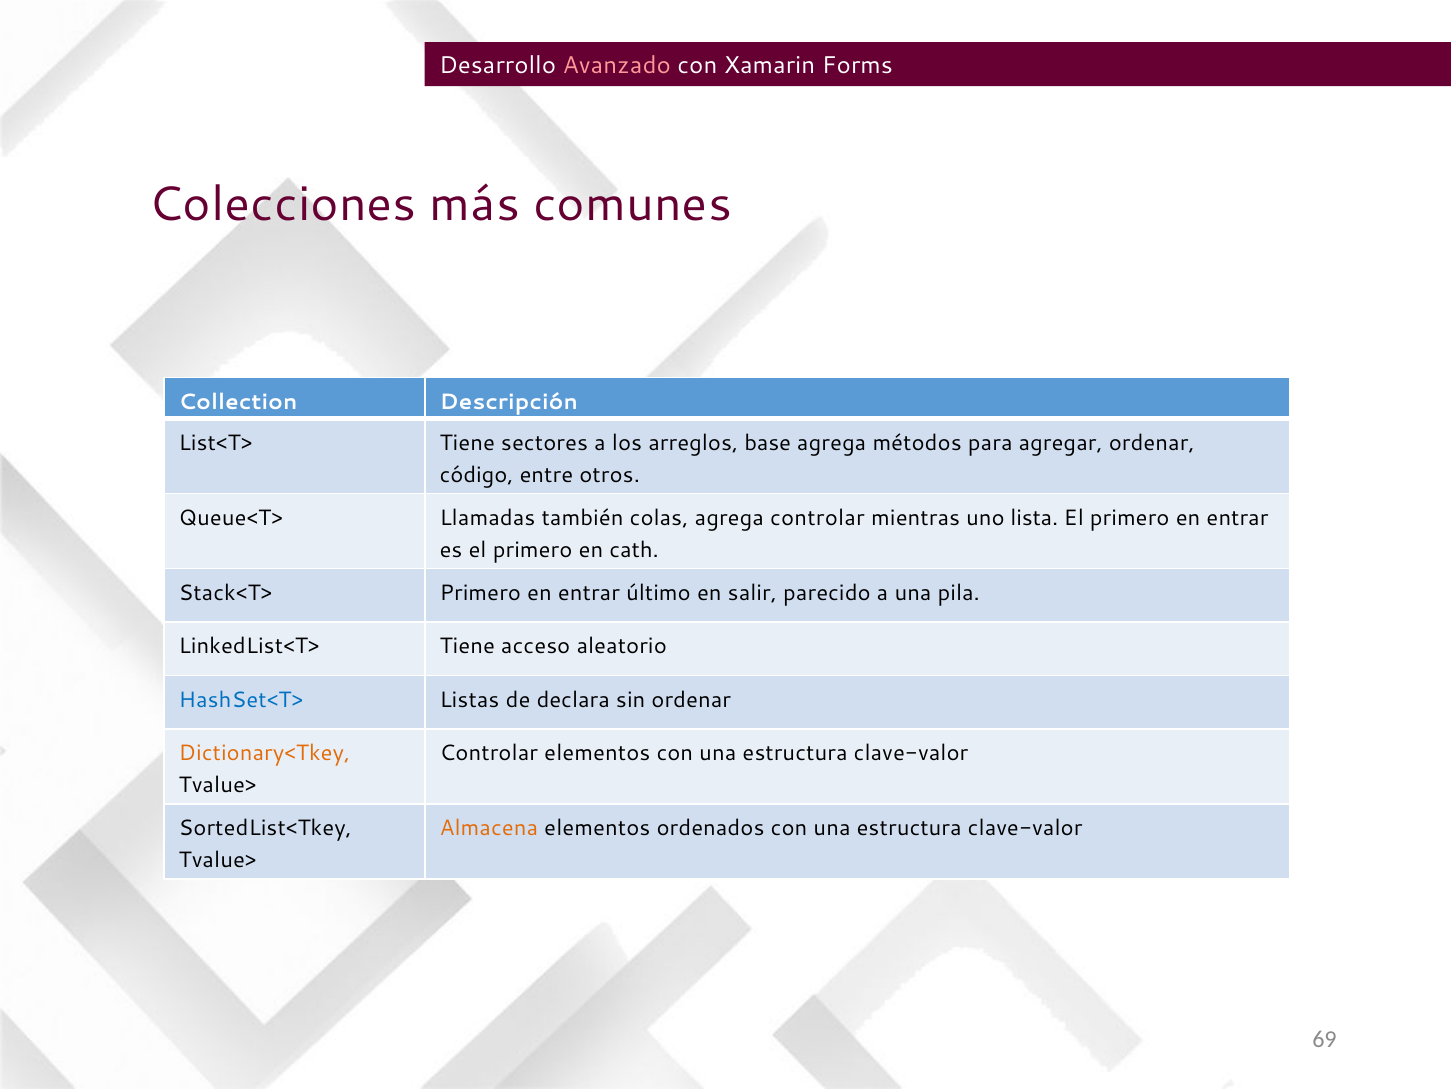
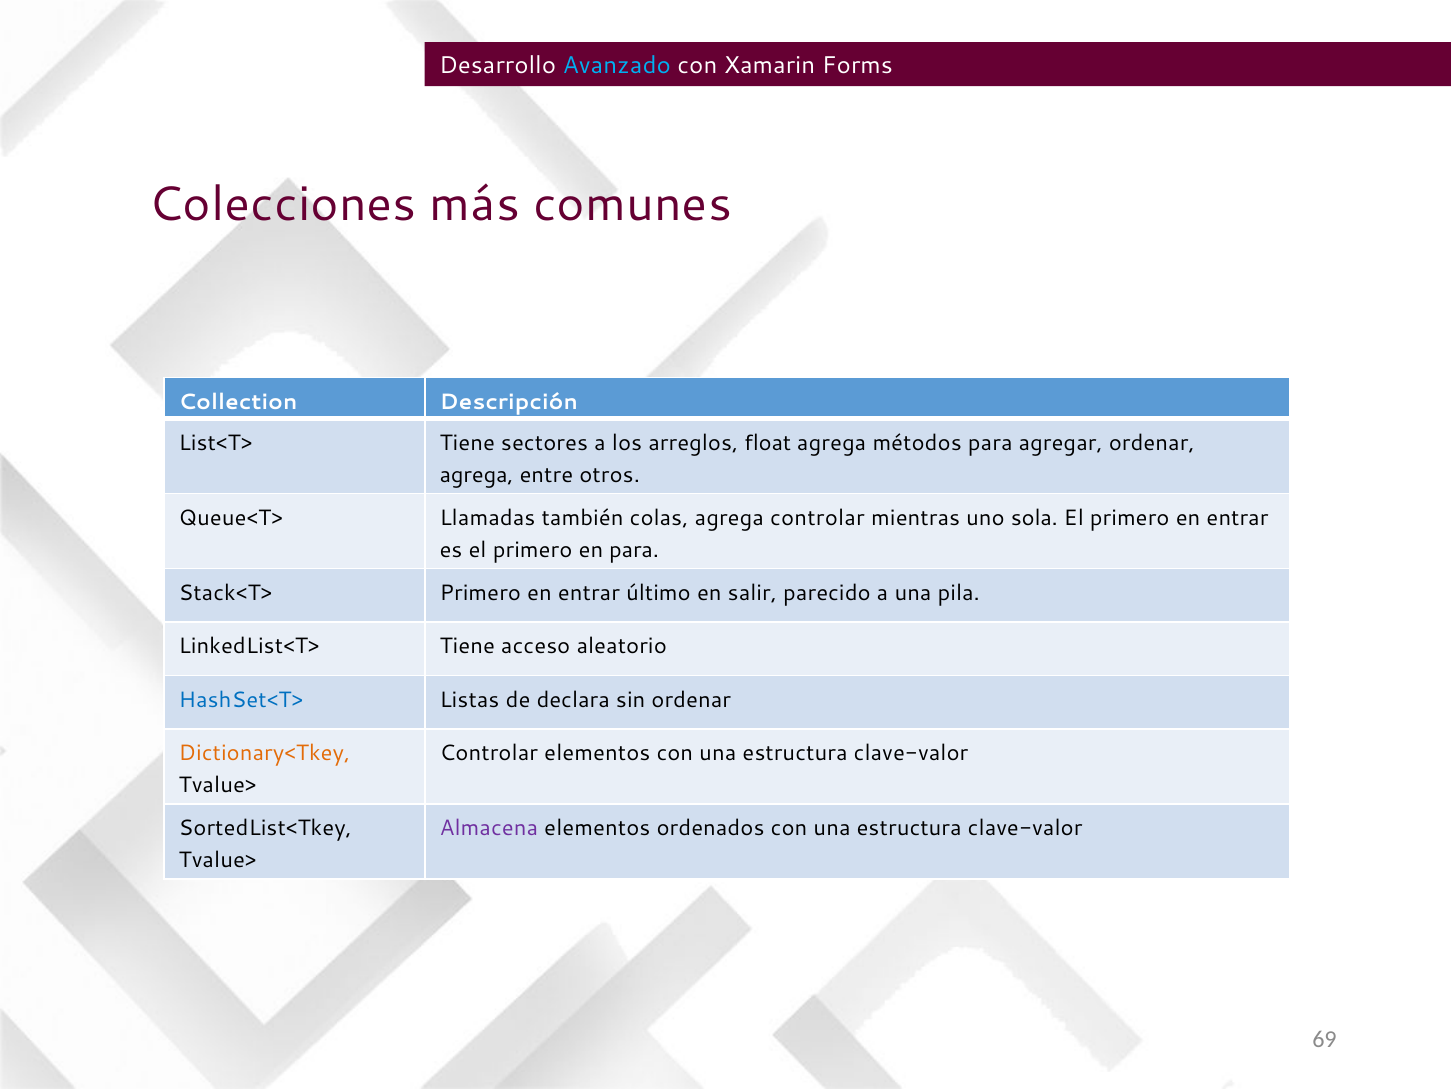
Avanzado colour: pink -> light blue
base: base -> float
código at (477, 474): código -> agrega
lista: lista -> sola
en cath: cath -> para
Almacena colour: orange -> purple
